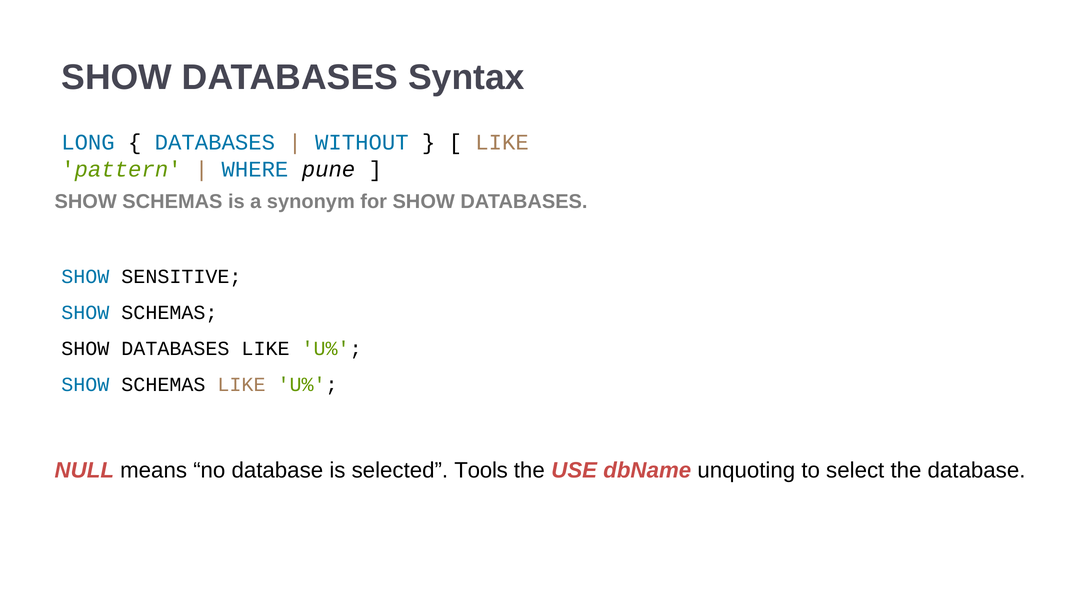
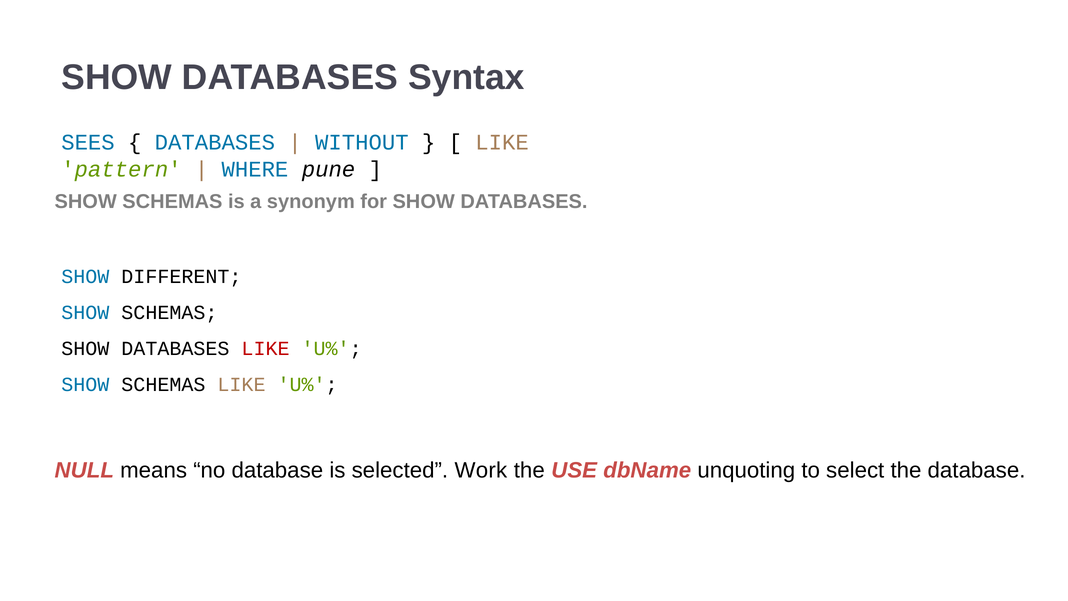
LONG: LONG -> SEES
SENSITIVE: SENSITIVE -> DIFFERENT
LIKE at (266, 348) colour: black -> red
Tools: Tools -> Work
